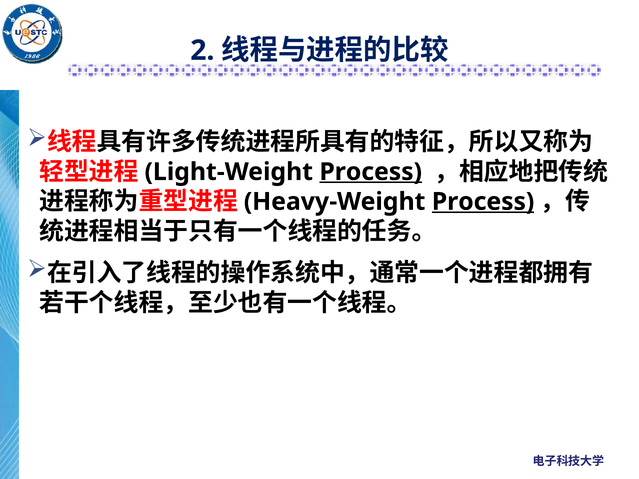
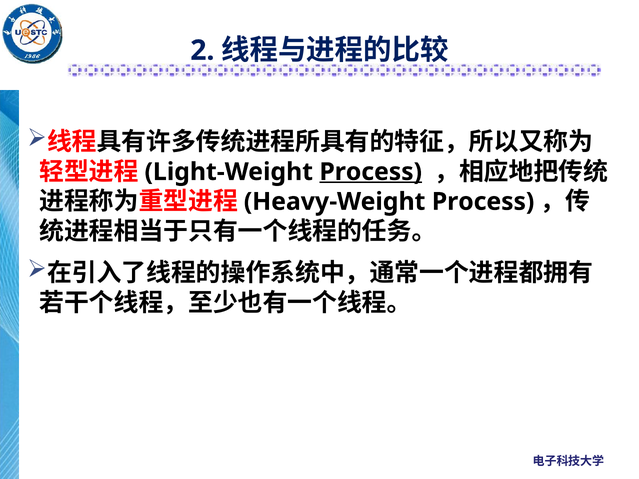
Process at (483, 202) underline: present -> none
